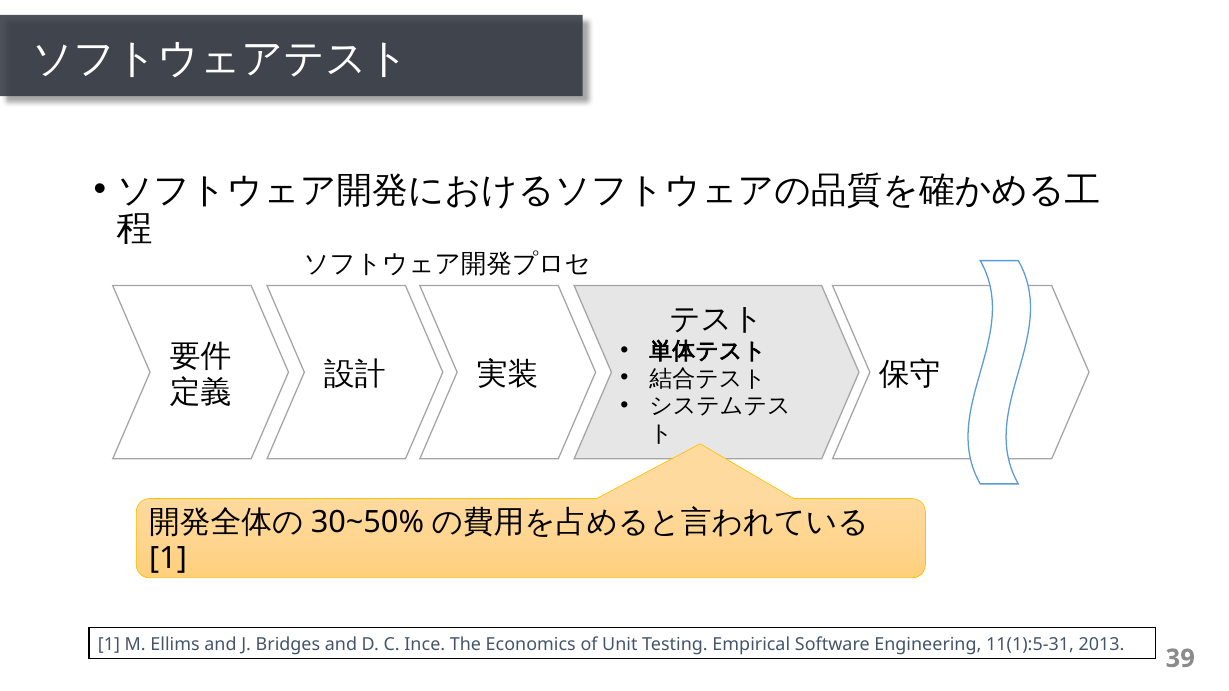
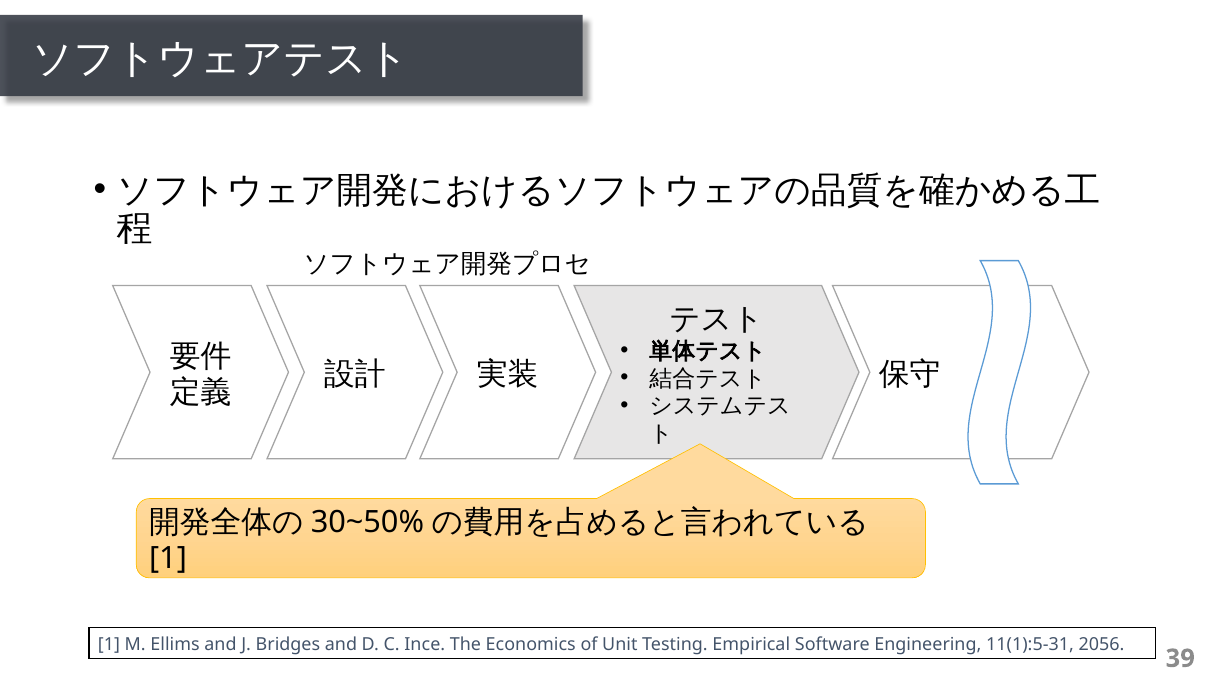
2013: 2013 -> 2056
